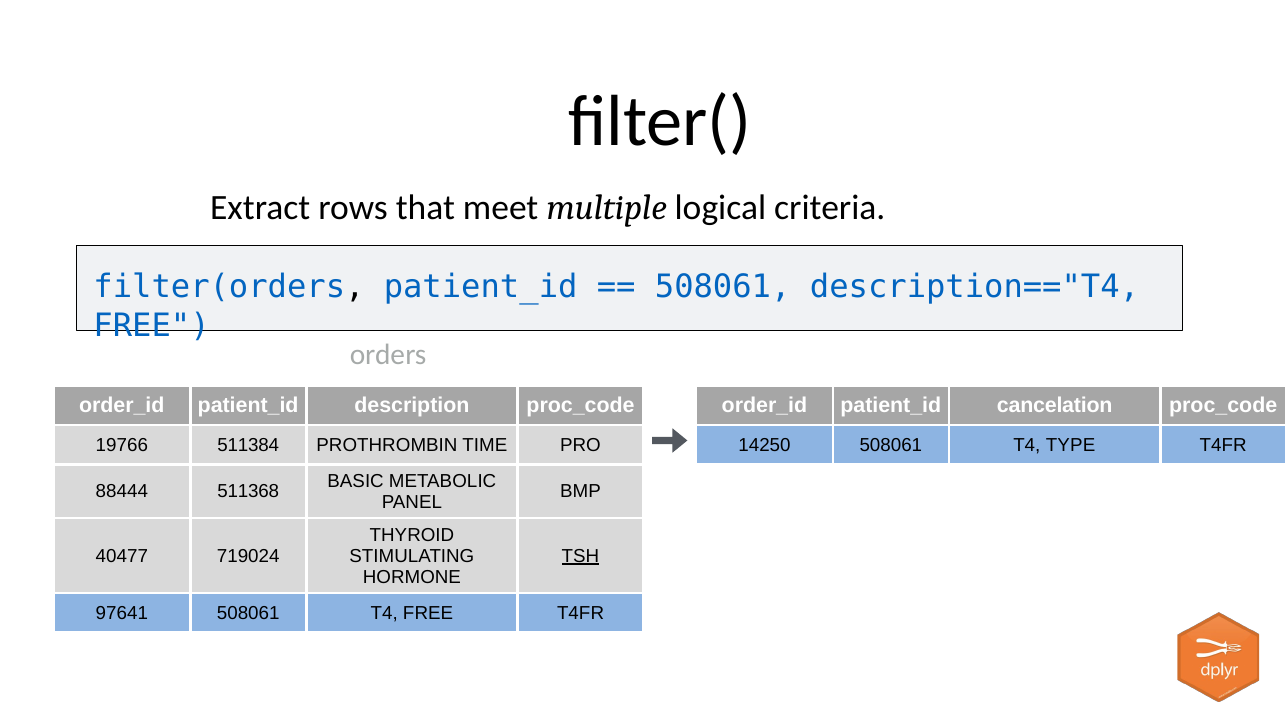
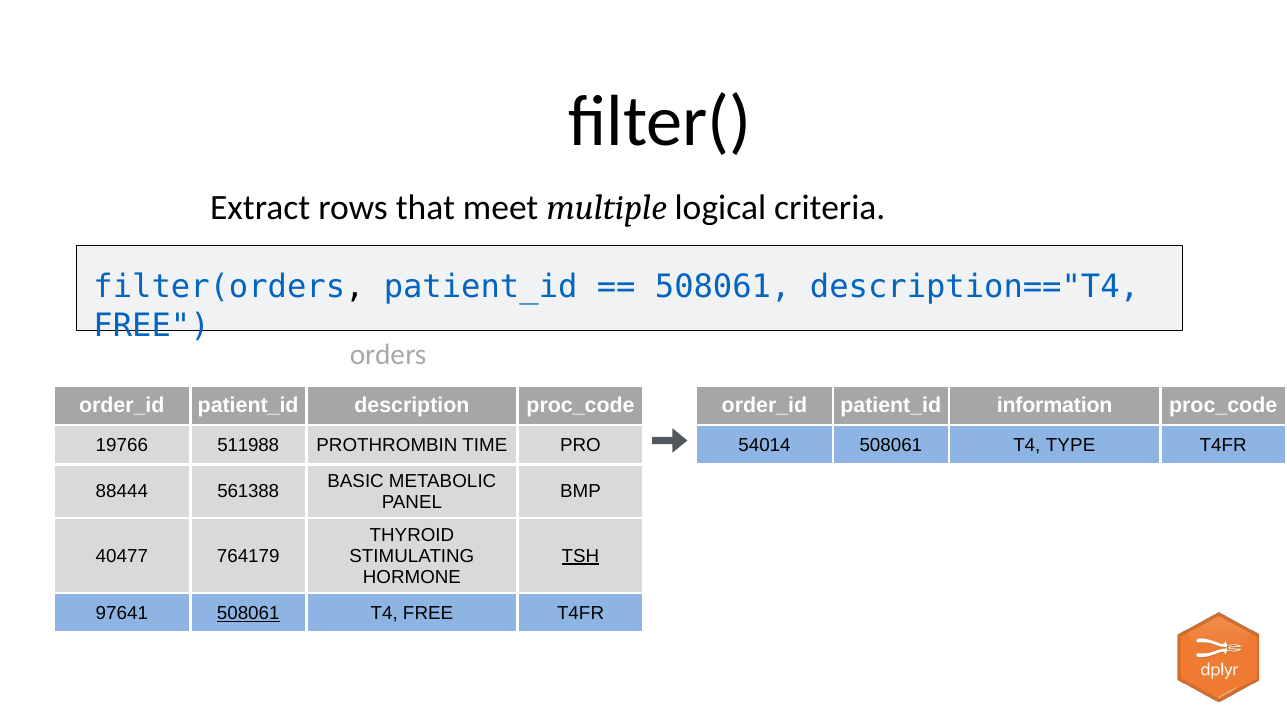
cancelation: cancelation -> information
511384: 511384 -> 511988
14250: 14250 -> 54014
511368: 511368 -> 561388
719024: 719024 -> 764179
508061 at (248, 613) underline: none -> present
